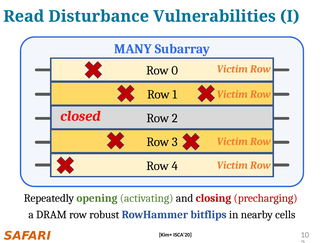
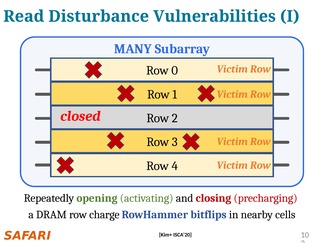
robust: robust -> charge
